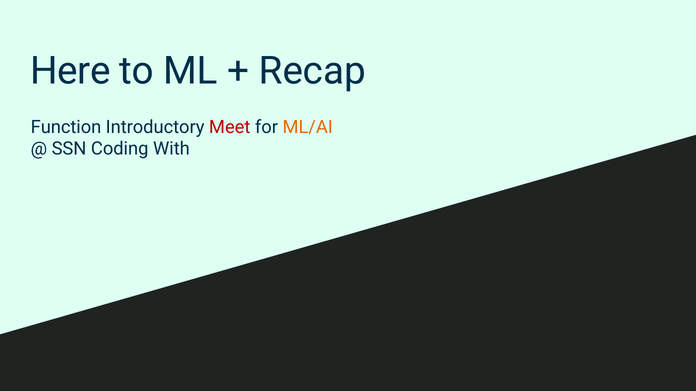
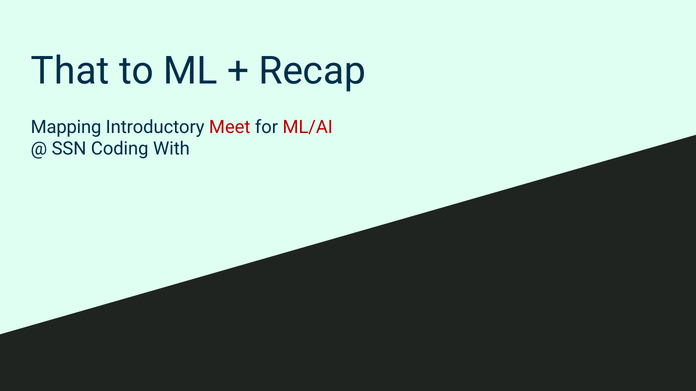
Here: Here -> That
Function: Function -> Mapping
ML/AI colour: orange -> red
